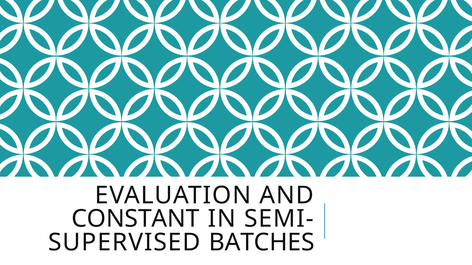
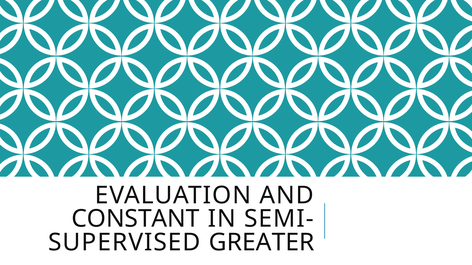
BATCHES: BATCHES -> GREATER
